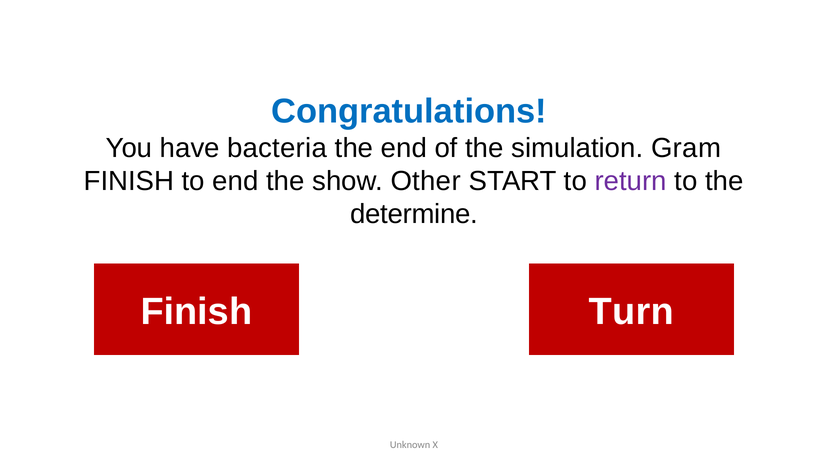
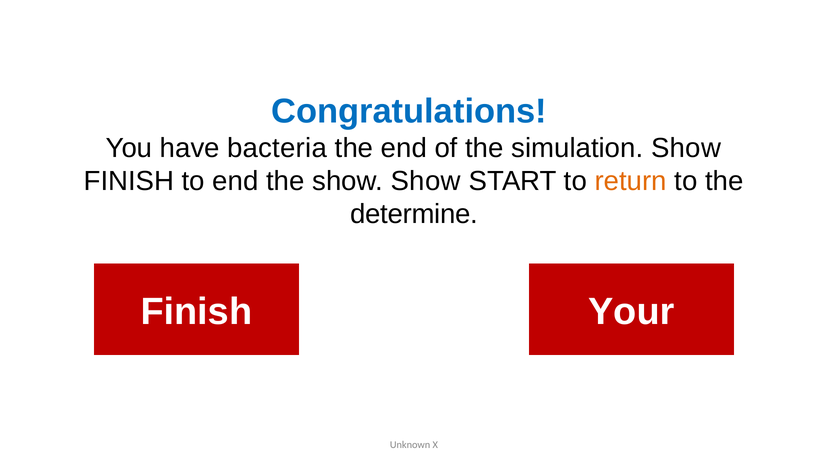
simulation Gram: Gram -> Show
show Other: Other -> Show
return colour: purple -> orange
Turn: Turn -> Your
